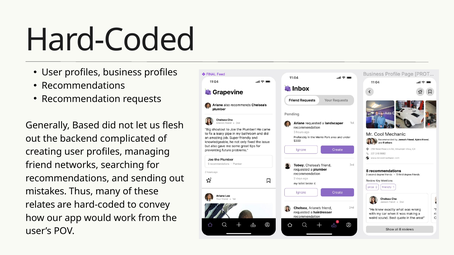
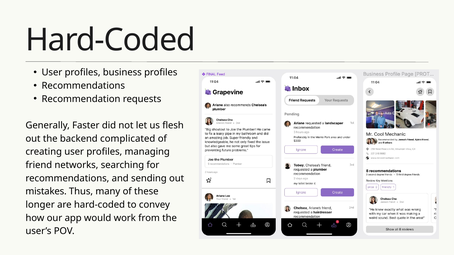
Based: Based -> Faster
relates: relates -> longer
